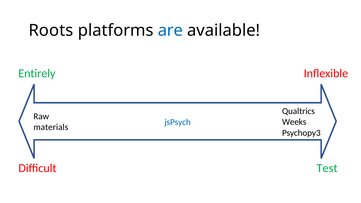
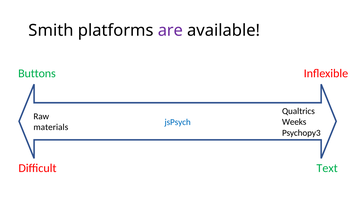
Roots: Roots -> Smith
are colour: blue -> purple
Entirely: Entirely -> Buttons
Test: Test -> Text
